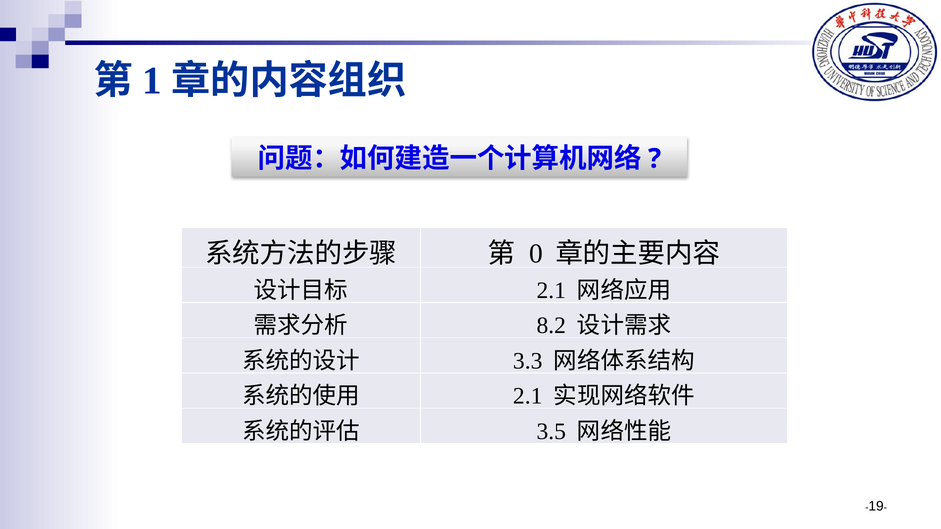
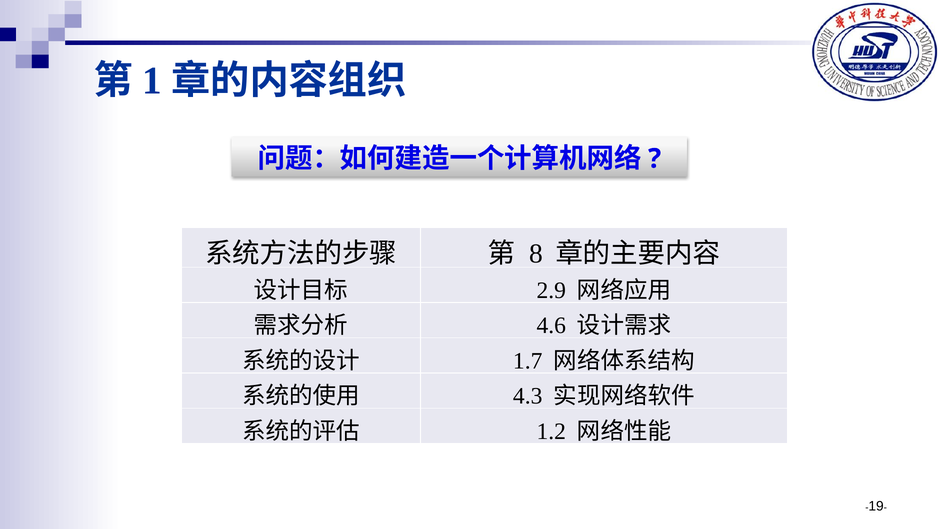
0: 0 -> 8
2.1 at (551, 291): 2.1 -> 2.9
8.2: 8.2 -> 4.6
3.3: 3.3 -> 1.7
2.1 at (528, 396): 2.1 -> 4.3
3.5: 3.5 -> 1.2
